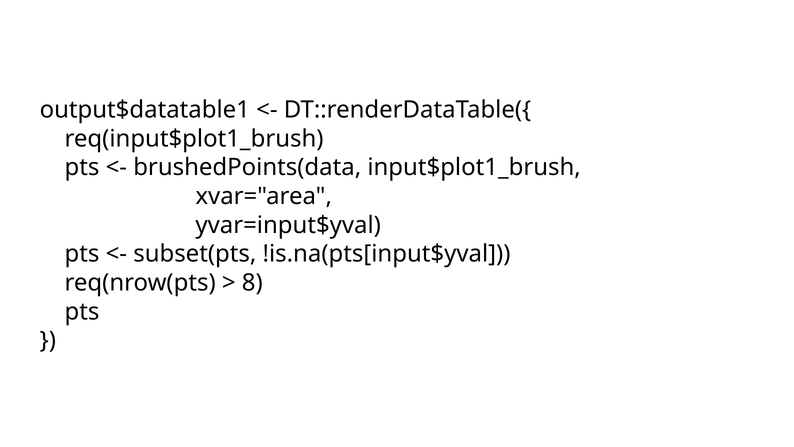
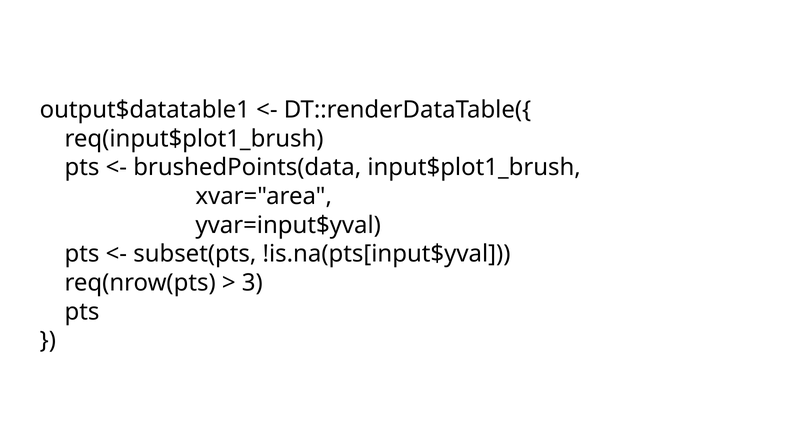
8: 8 -> 3
